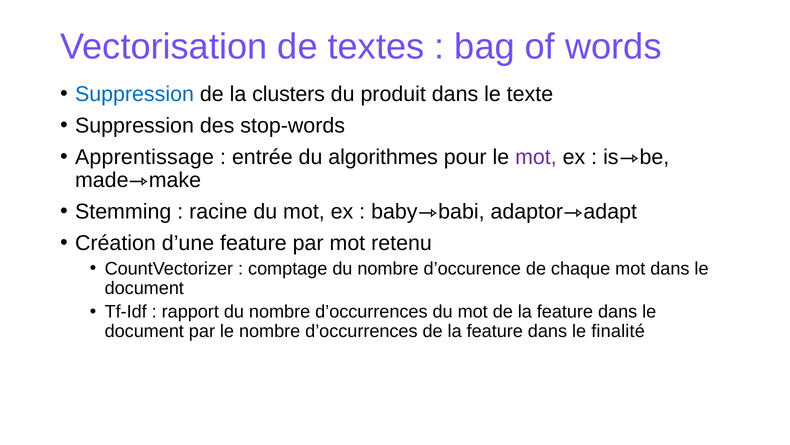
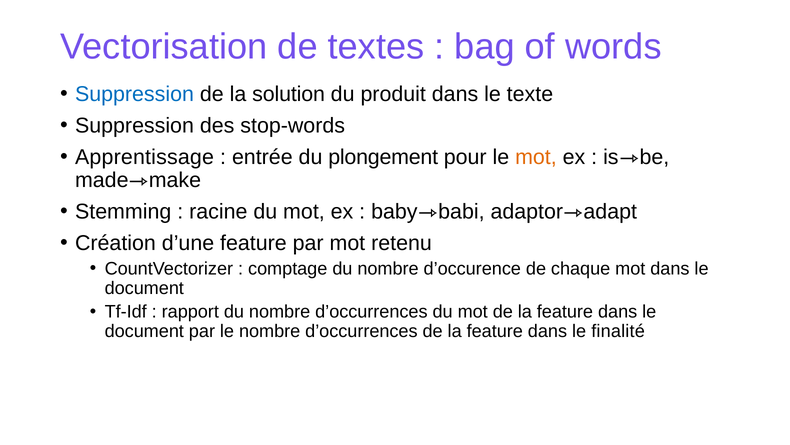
clusters: clusters -> solution
algorithmes: algorithmes -> plongement
mot at (536, 157) colour: purple -> orange
